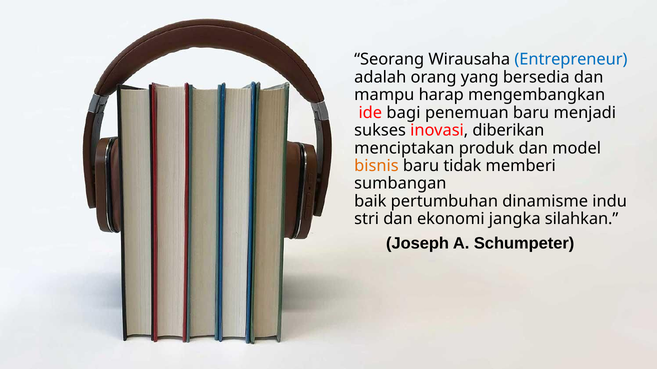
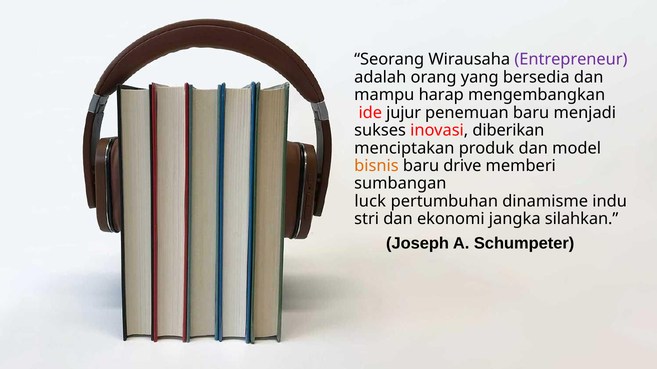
Entrepreneur colour: blue -> purple
bagi: bagi -> jujur
tidak: tidak -> drive
baik: baik -> luck
